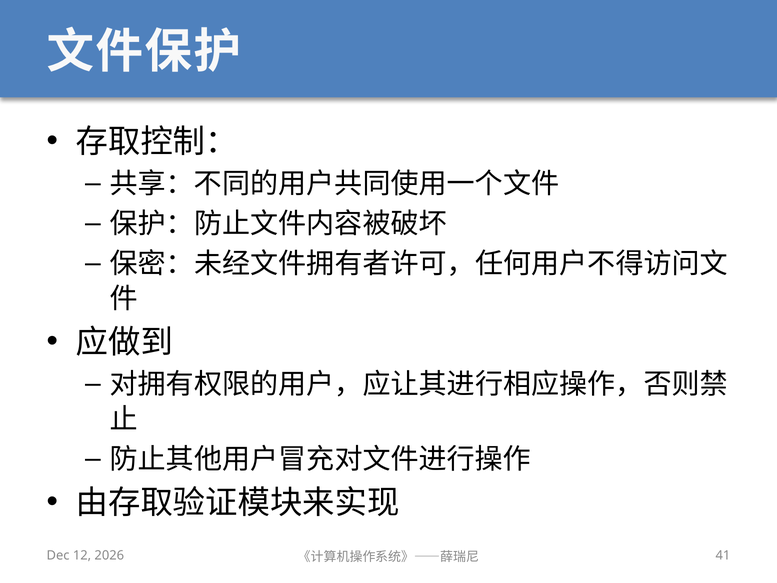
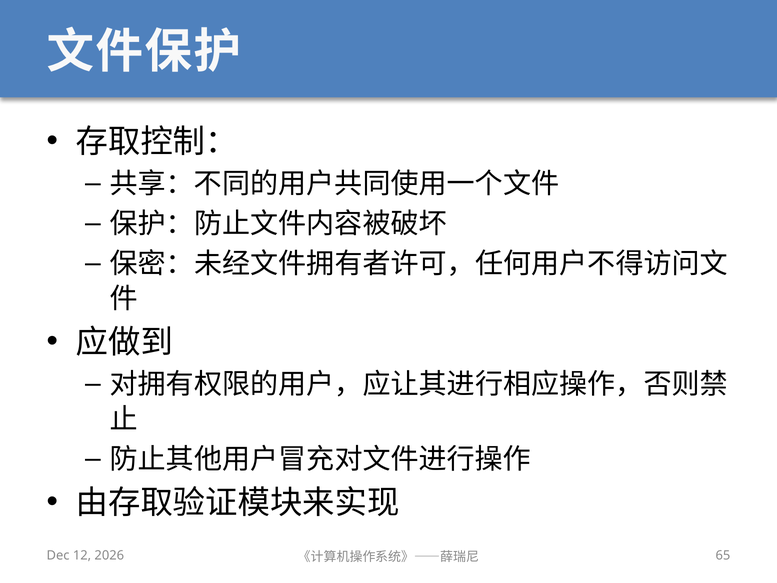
41: 41 -> 65
